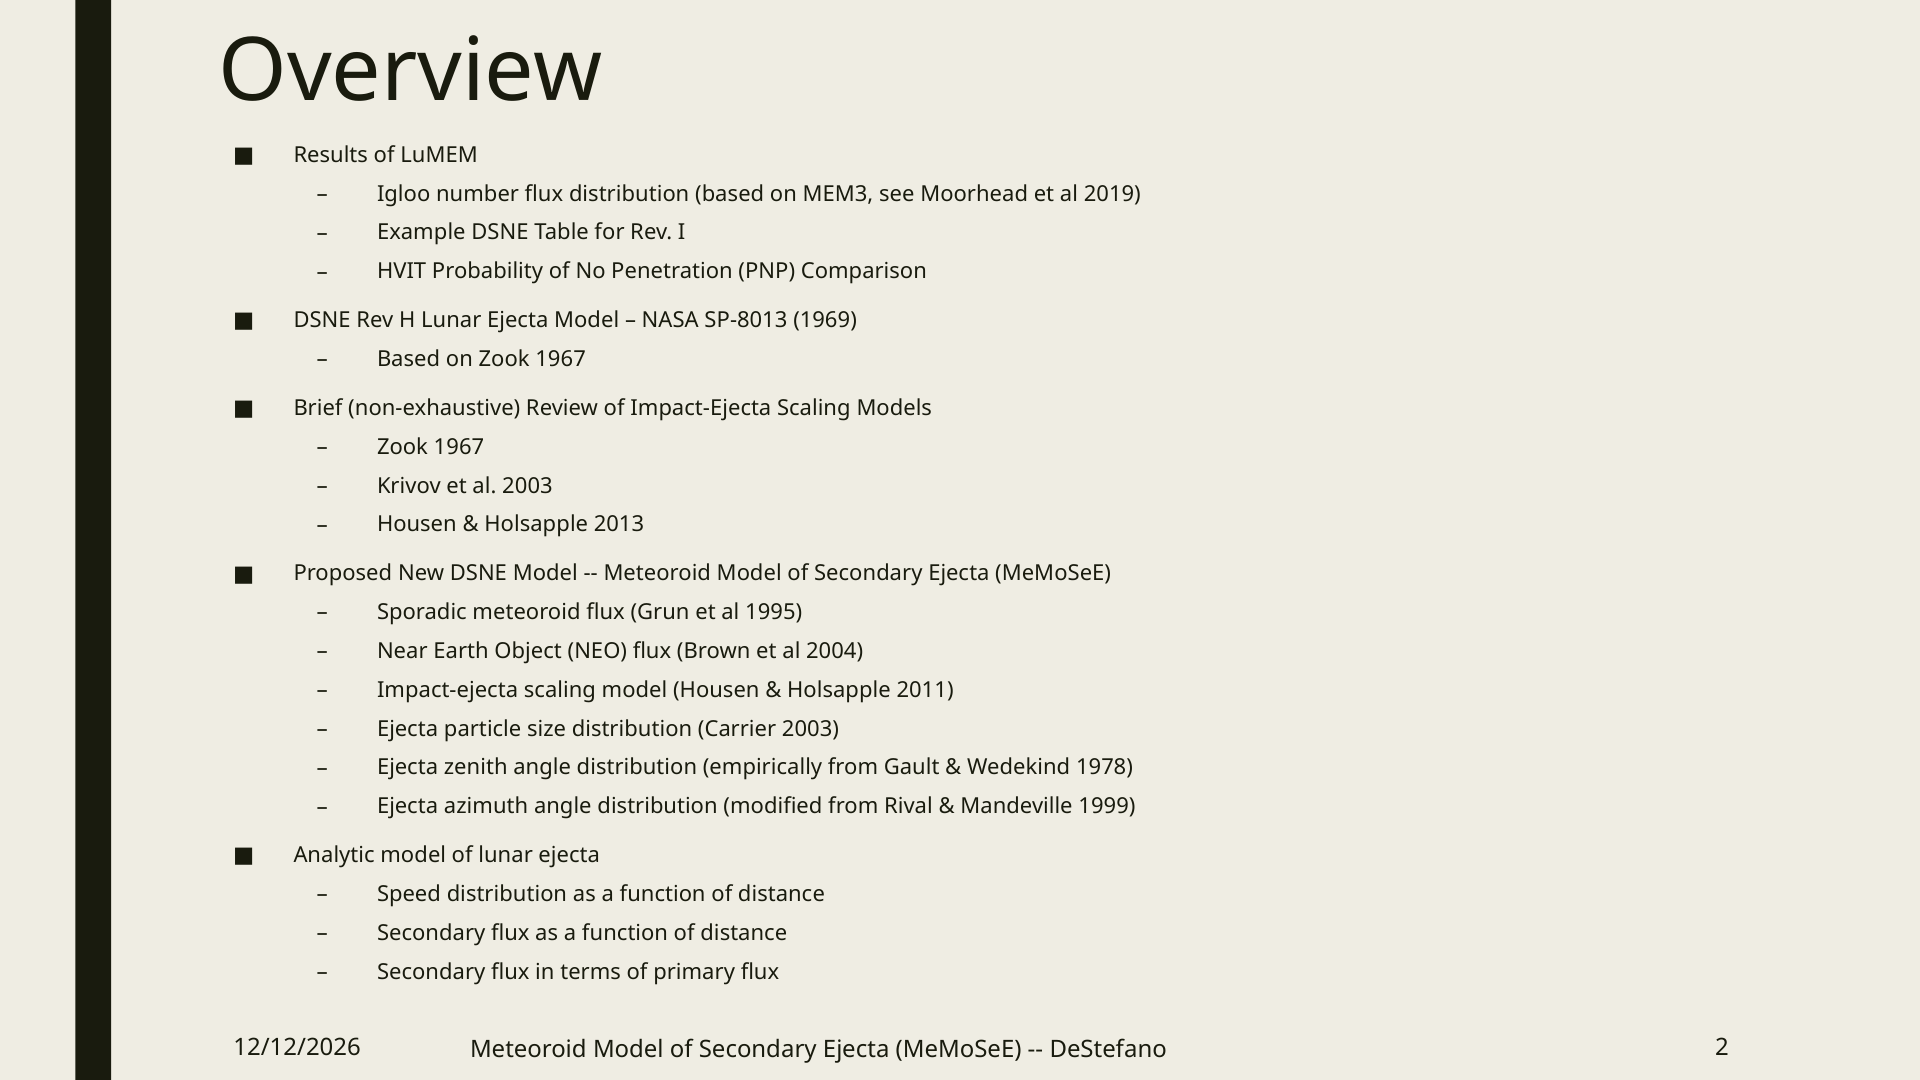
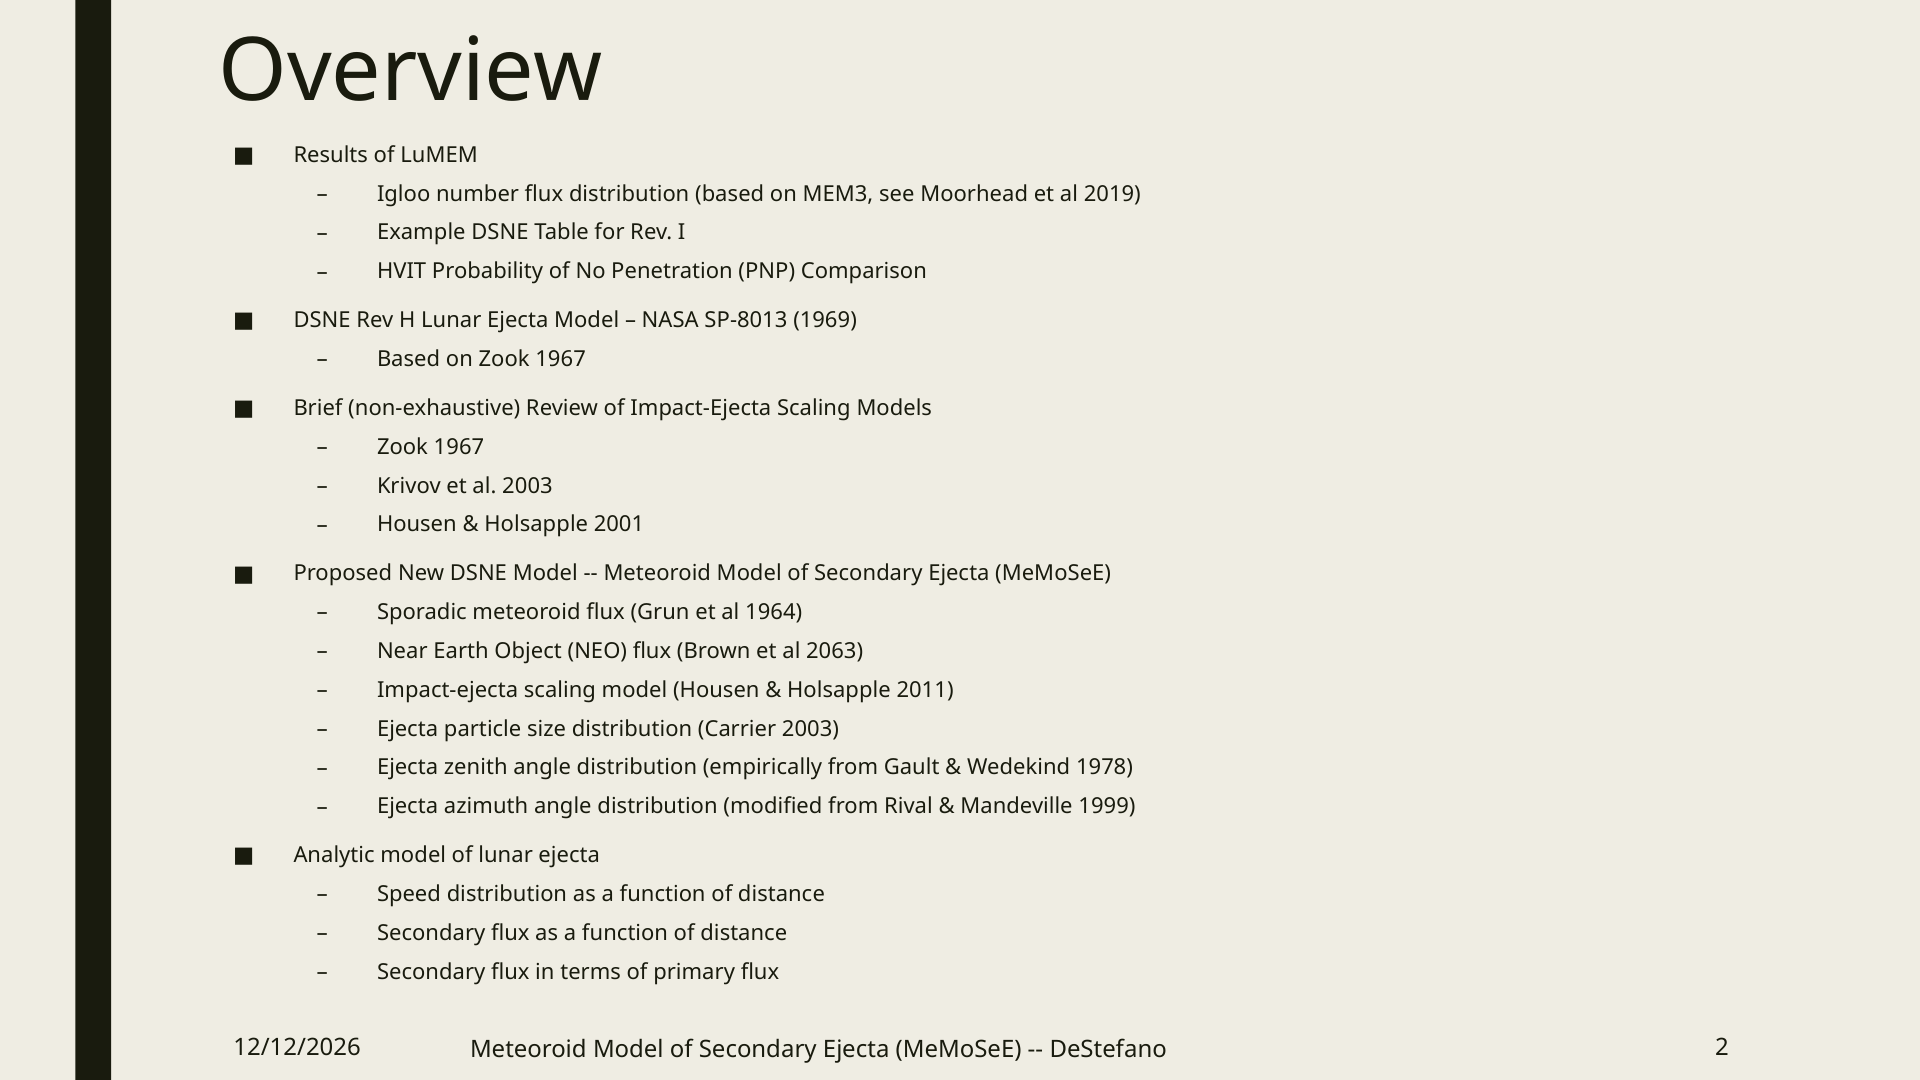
2013: 2013 -> 2001
1995: 1995 -> 1964
2004: 2004 -> 2063
